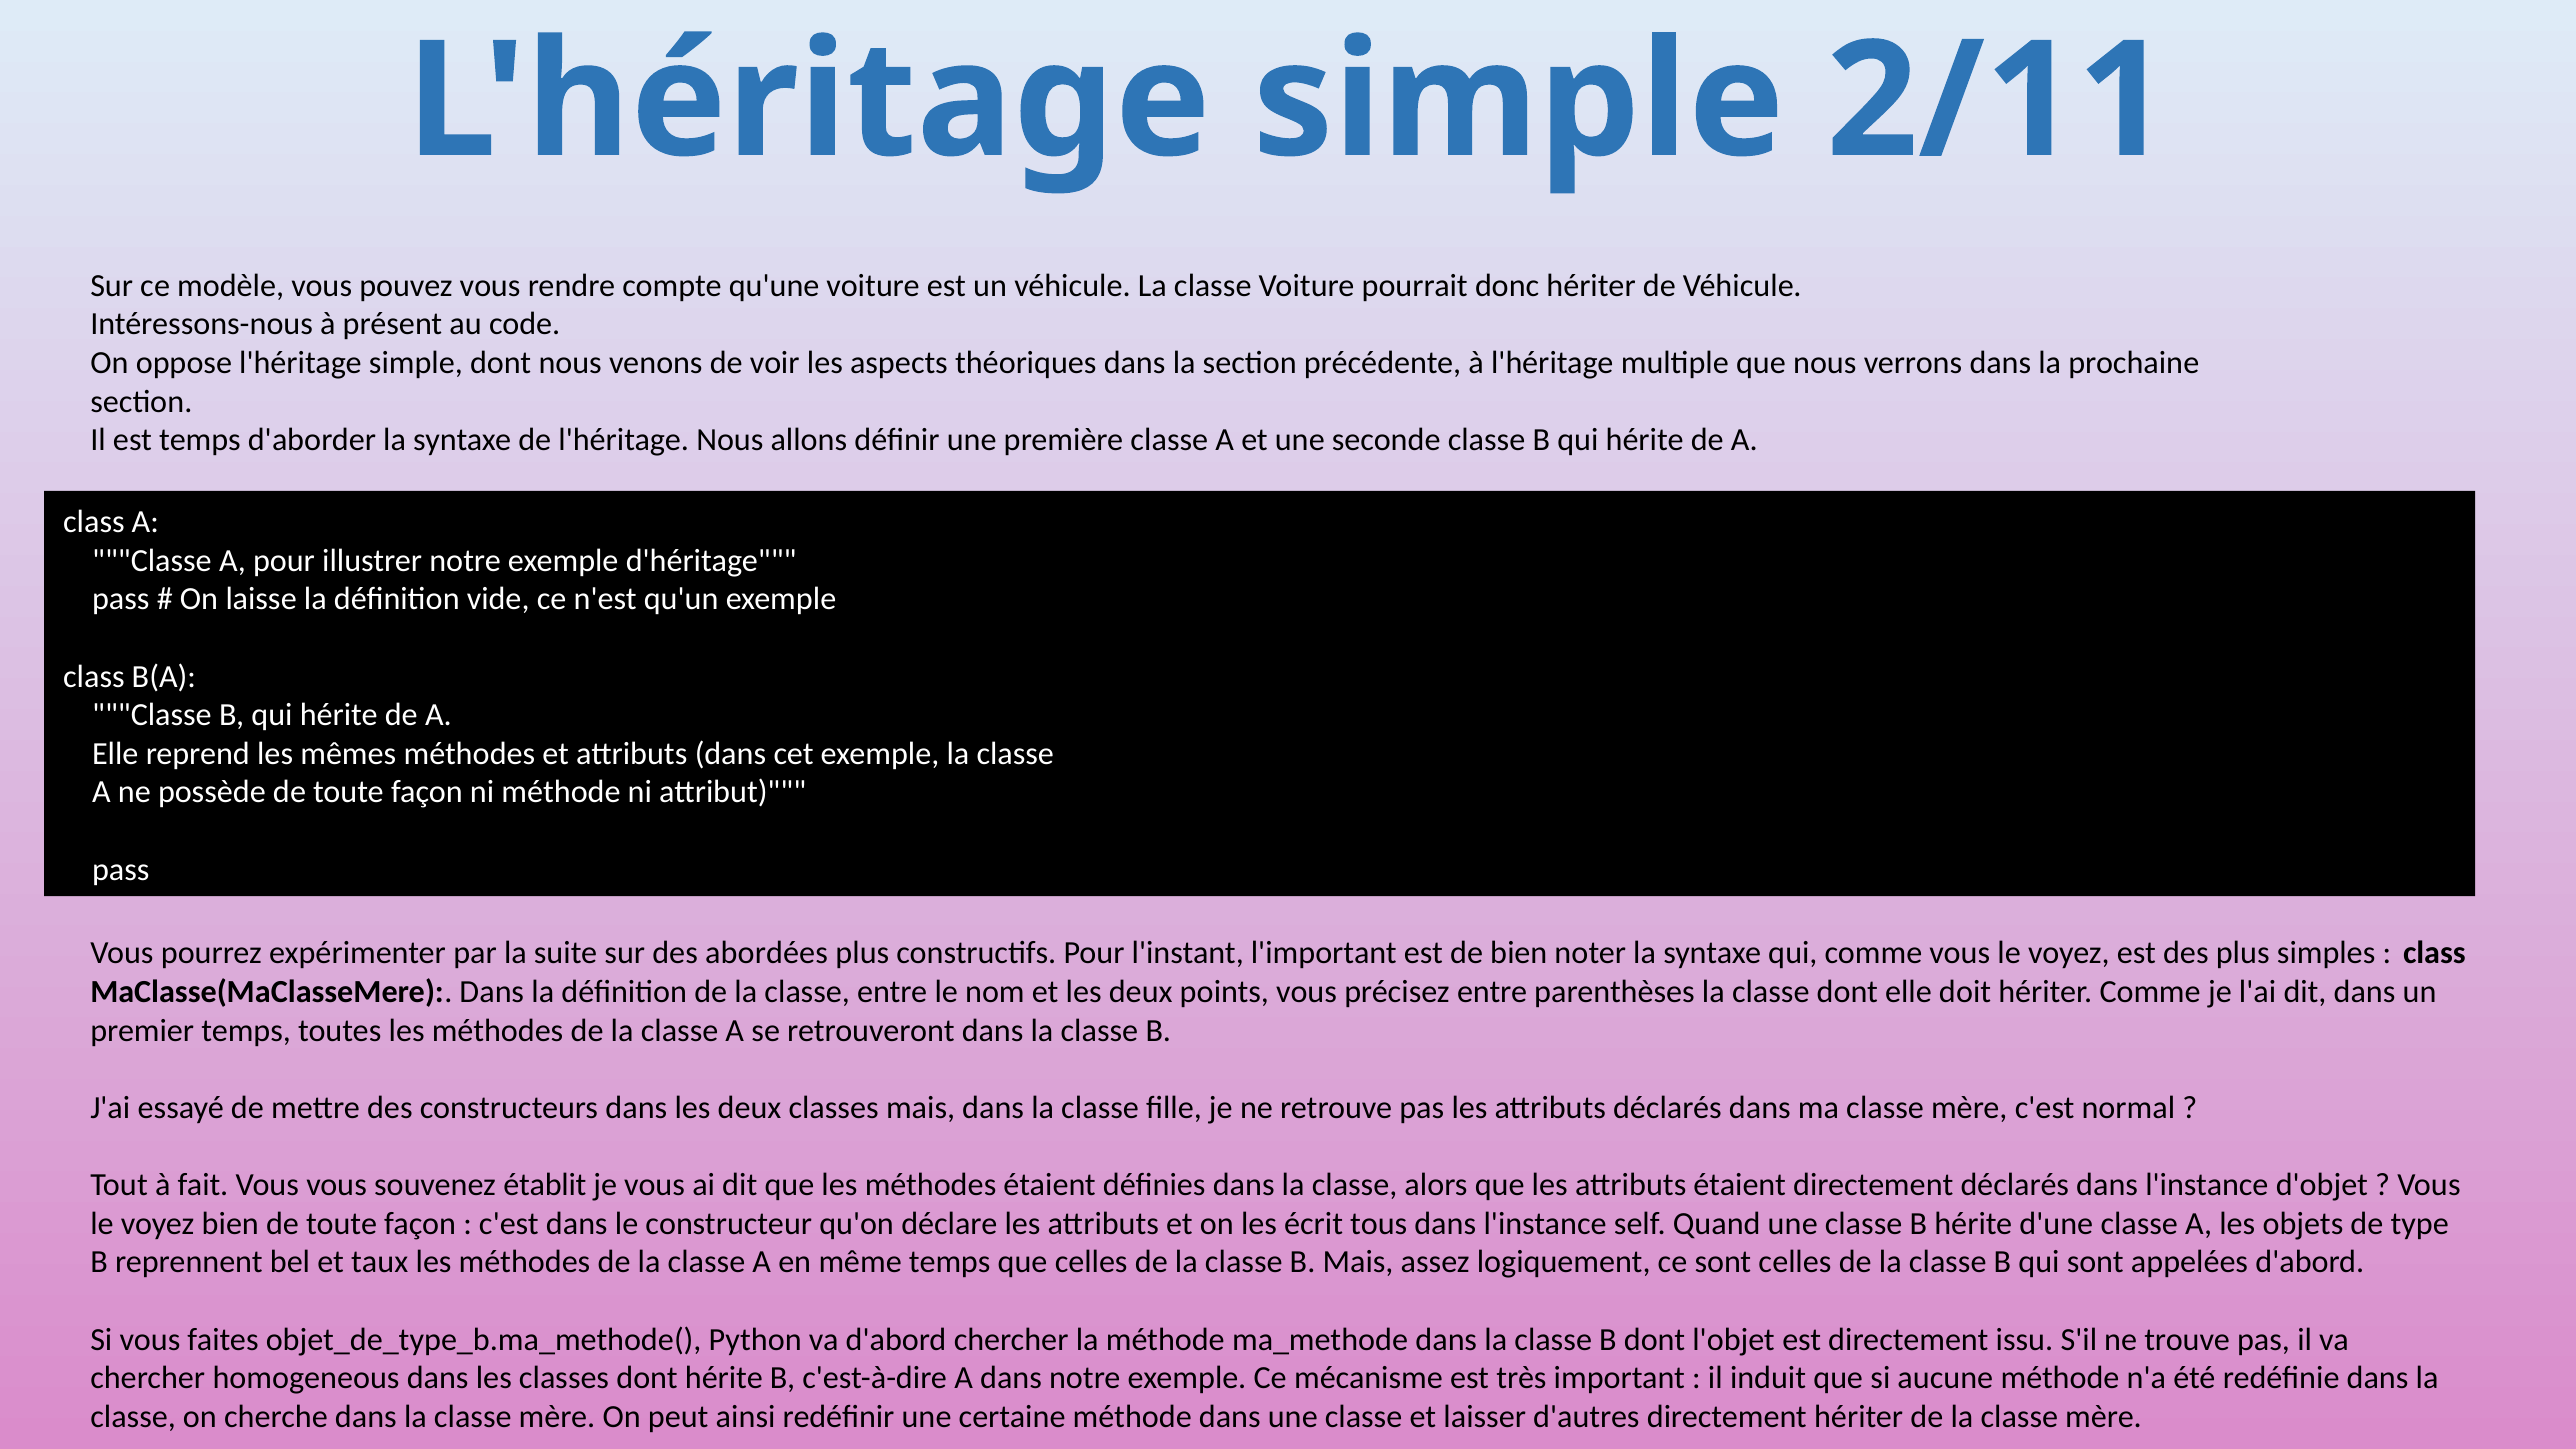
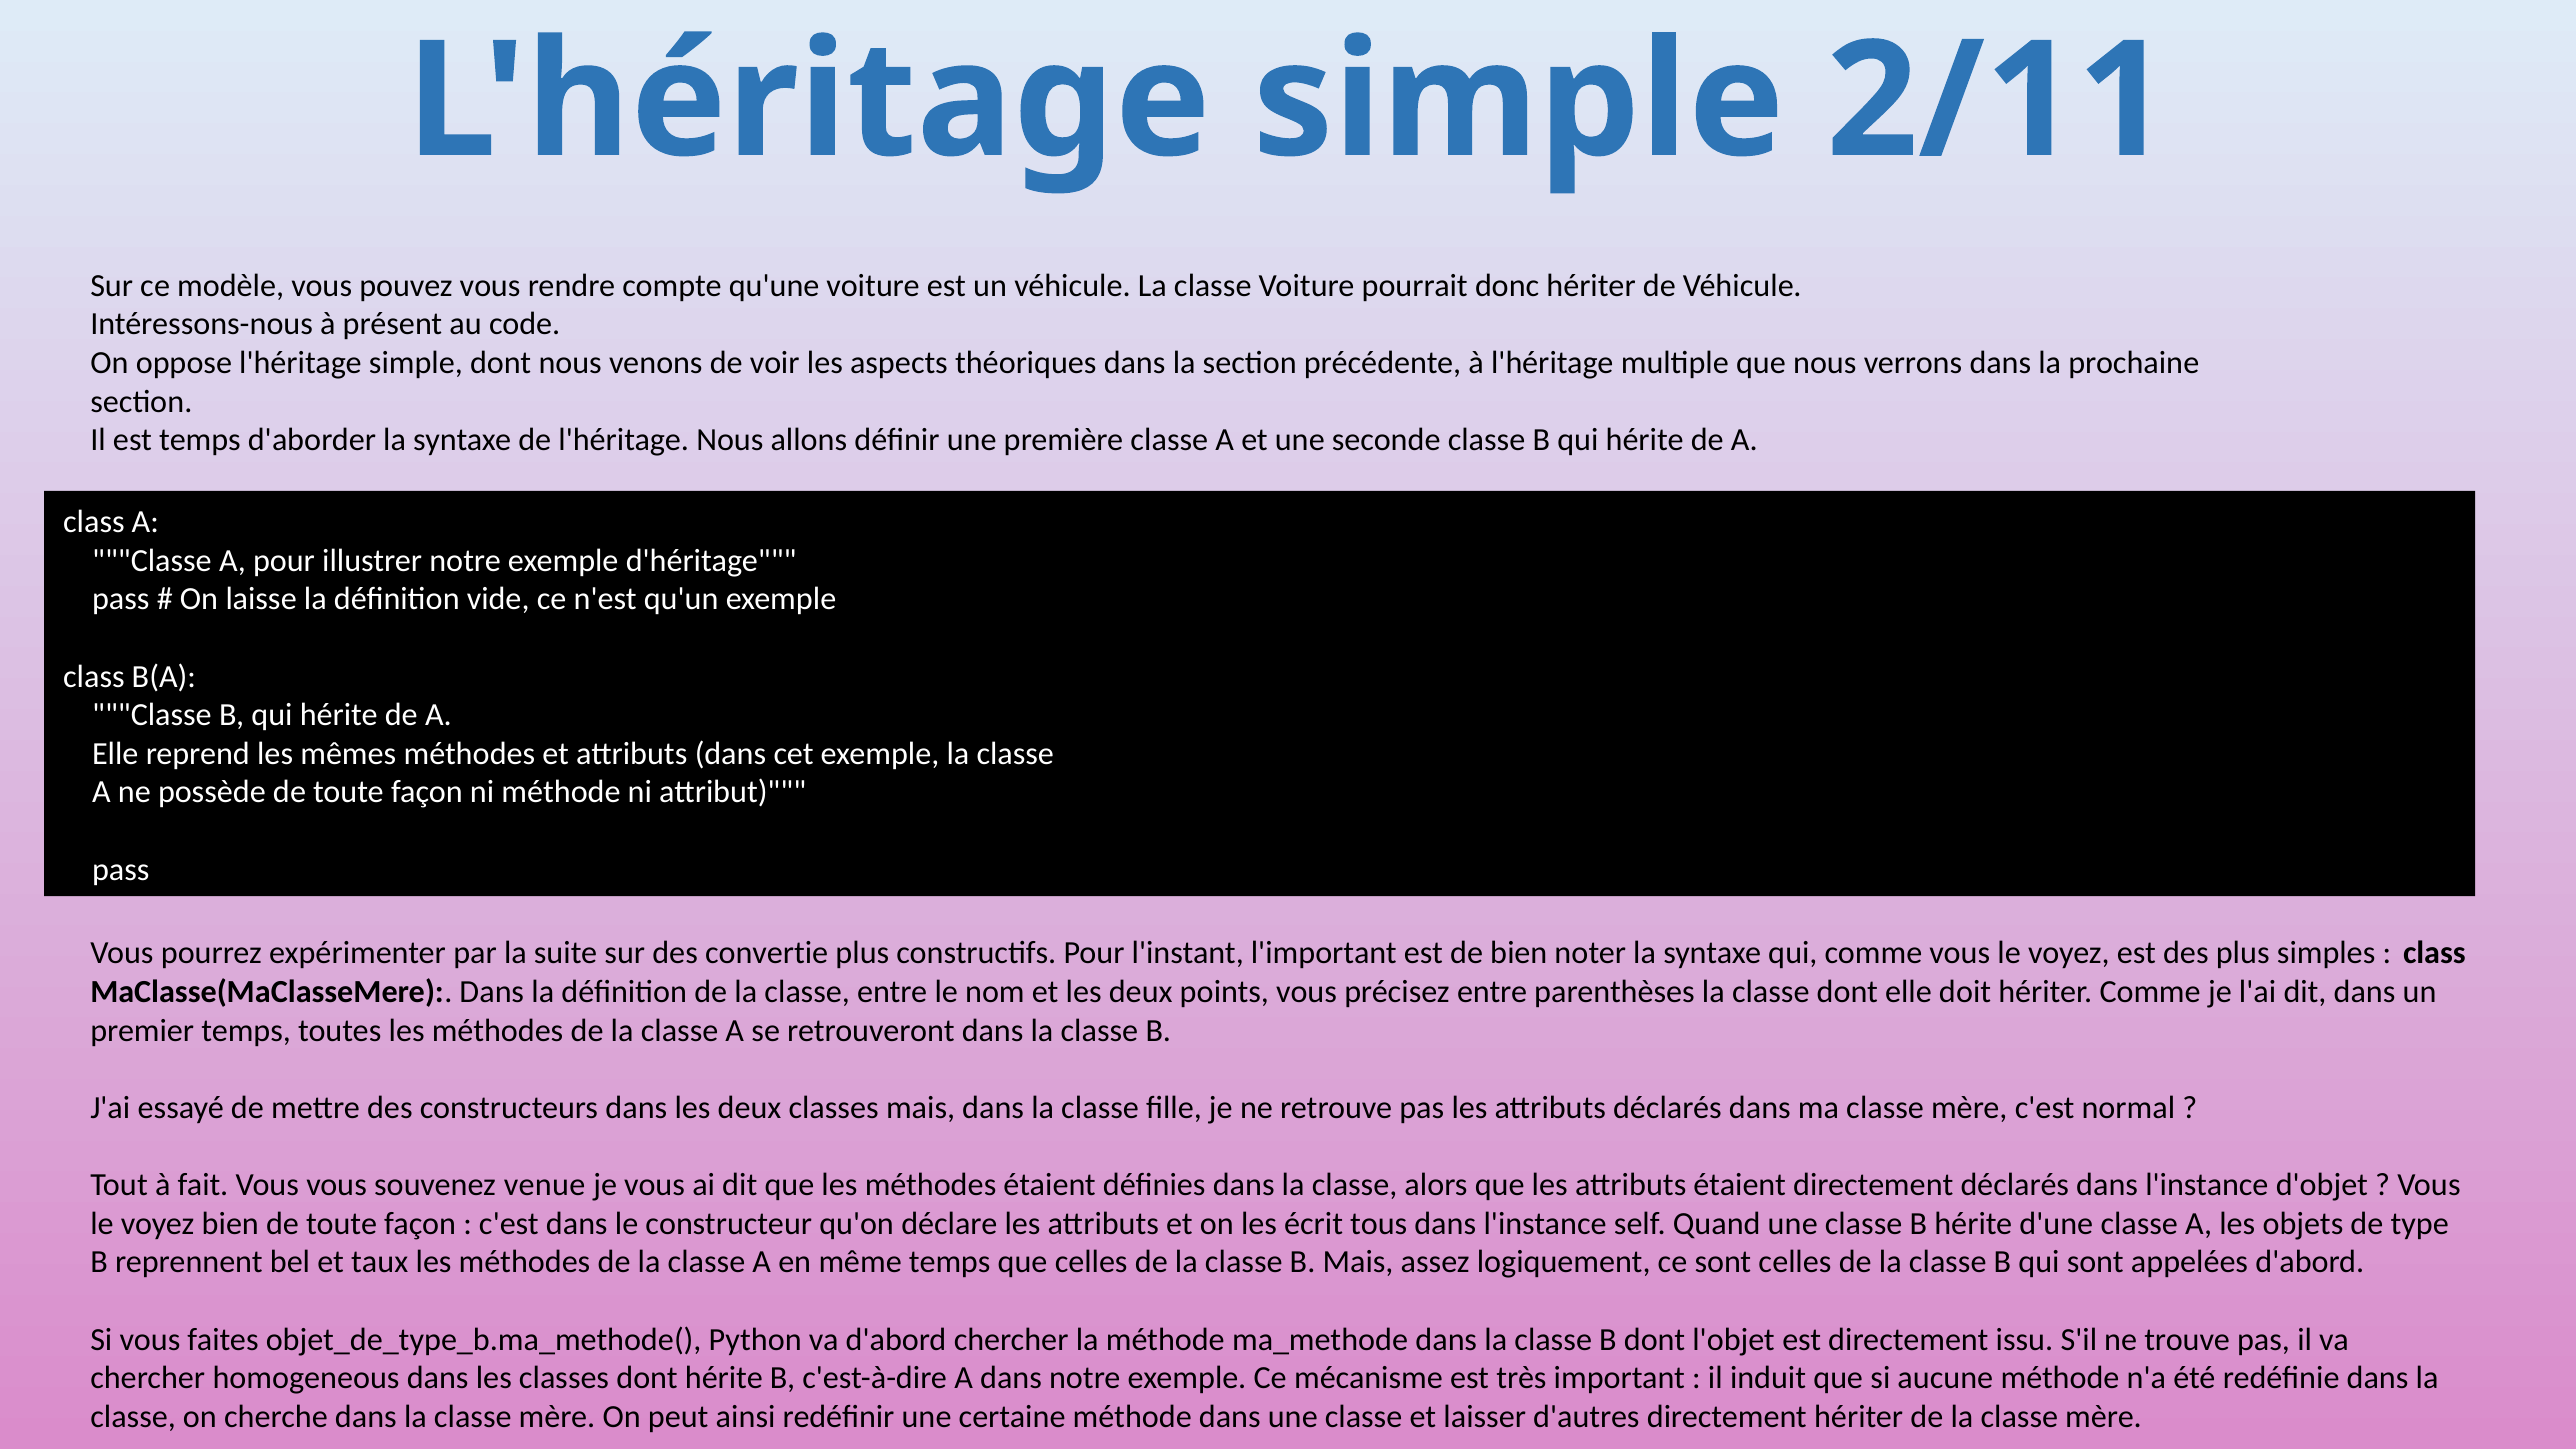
abordées: abordées -> convertie
établit: établit -> venue
